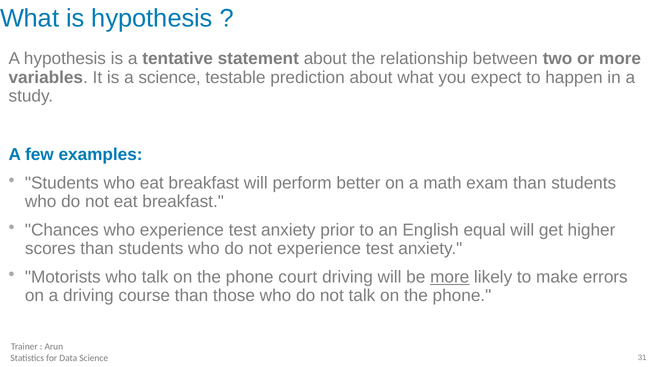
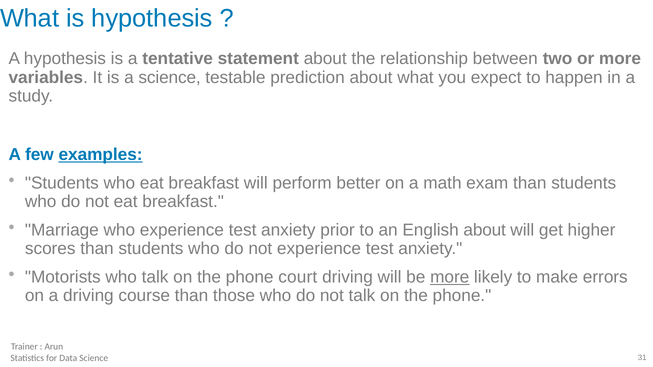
examples underline: none -> present
Chances: Chances -> Marriage
English equal: equal -> about
